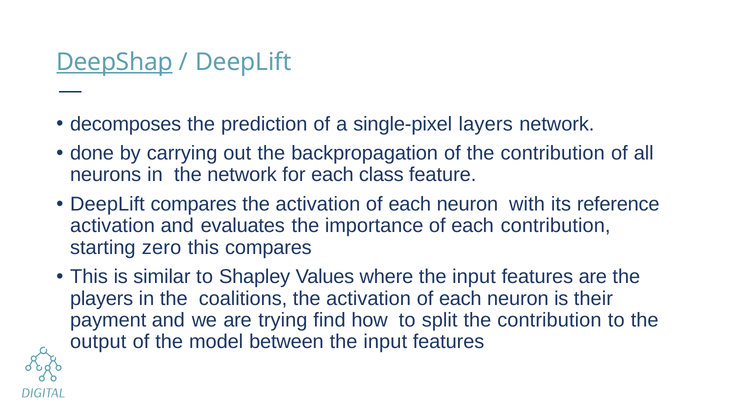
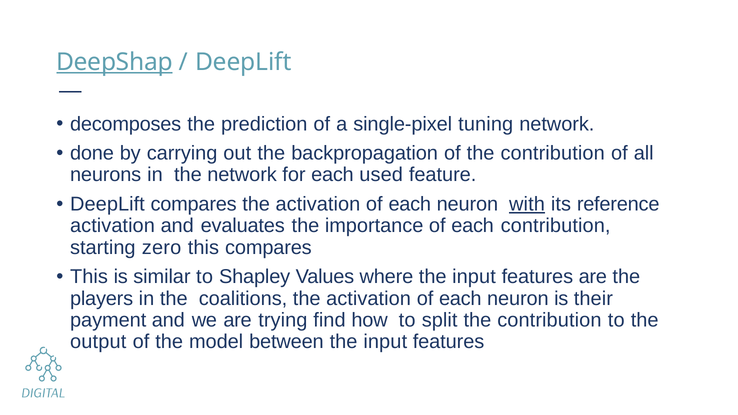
layers: layers -> tuning
class: class -> used
with underline: none -> present
